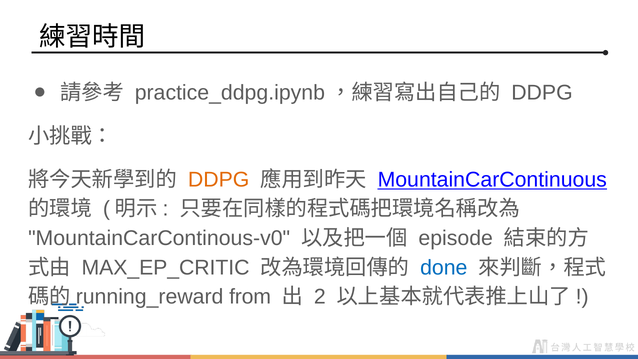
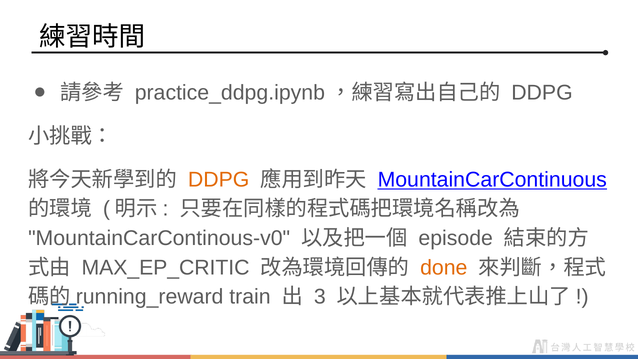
done colour: blue -> orange
from: from -> train
2: 2 -> 3
